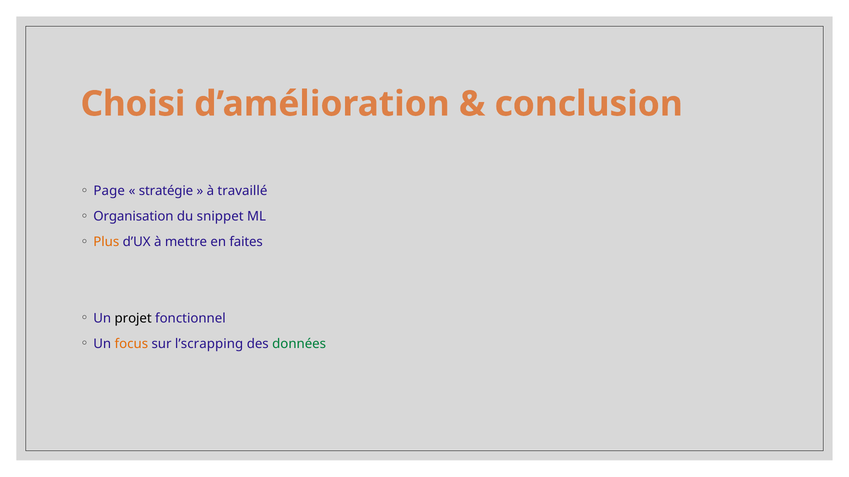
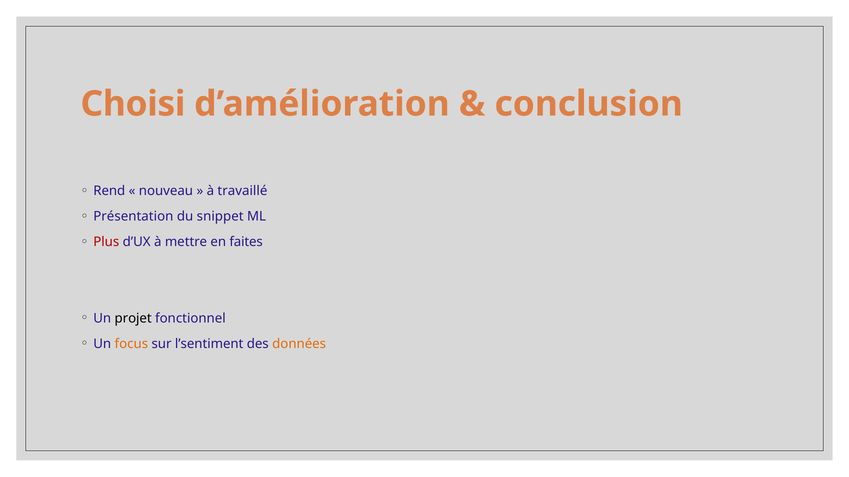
Page: Page -> Rend
stratégie: stratégie -> nouveau
Organisation: Organisation -> Présentation
Plus colour: orange -> red
l’scrapping: l’scrapping -> l’sentiment
données colour: green -> orange
